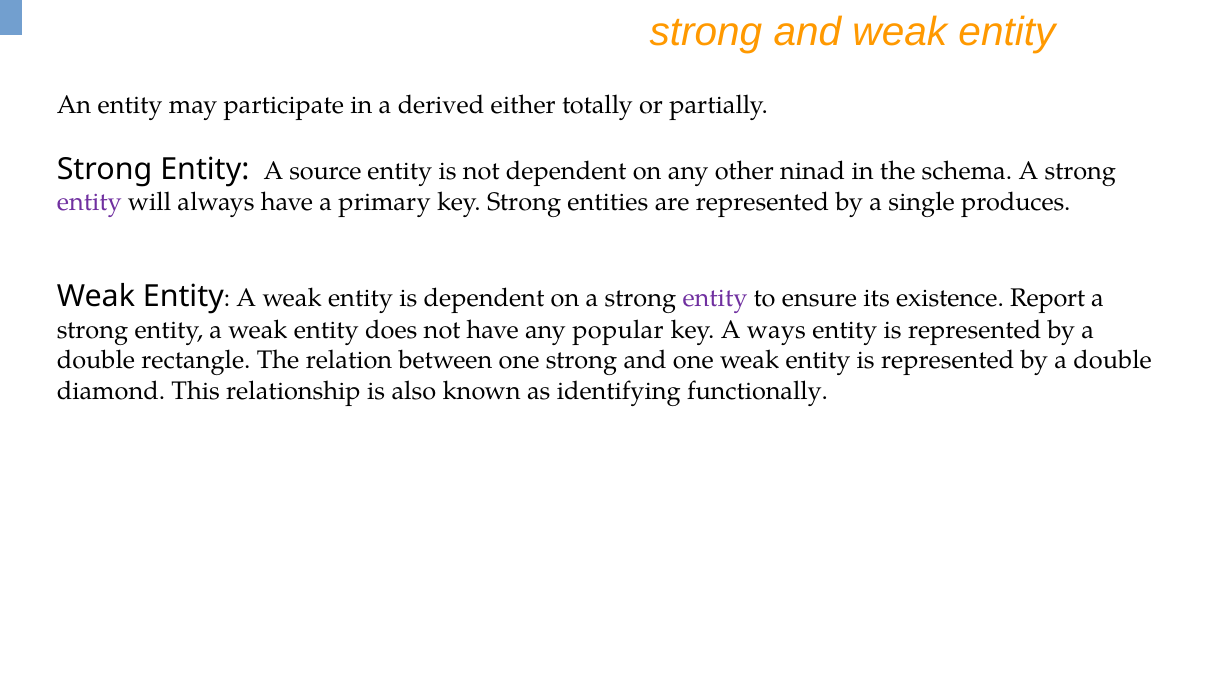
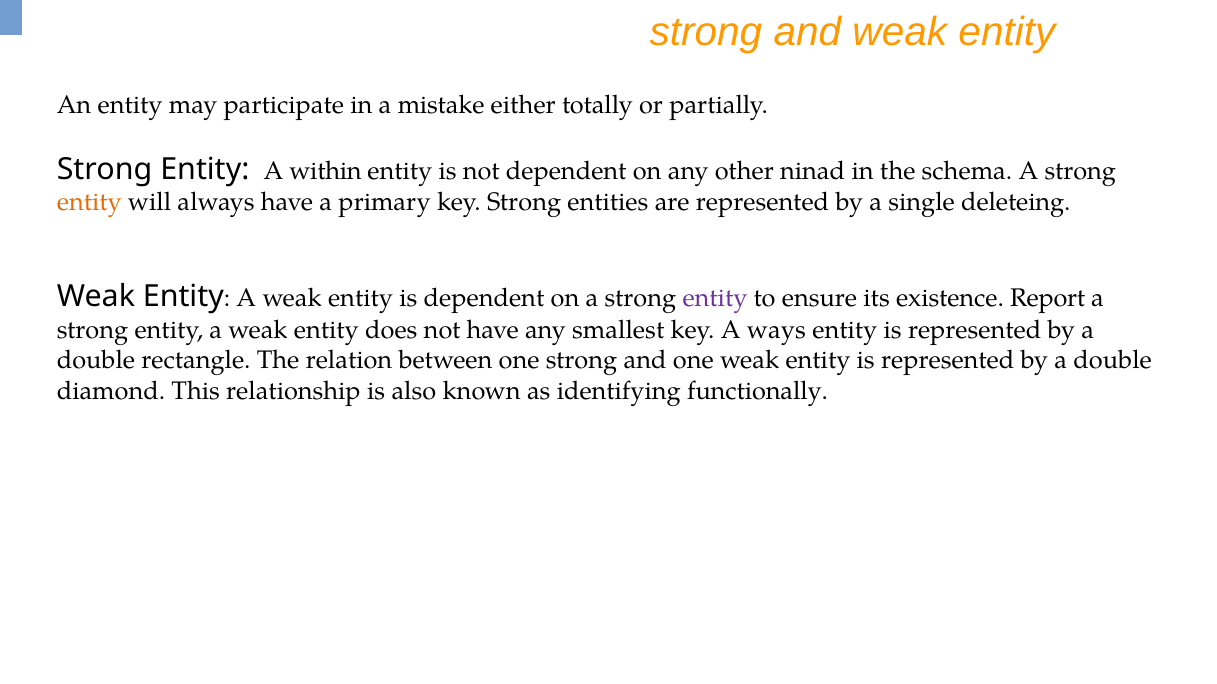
derived: derived -> mistake
source: source -> within
entity at (89, 202) colour: purple -> orange
produces: produces -> deleteing
popular: popular -> smallest
